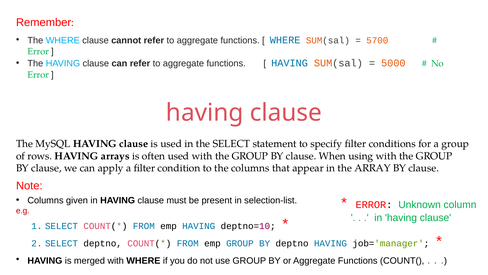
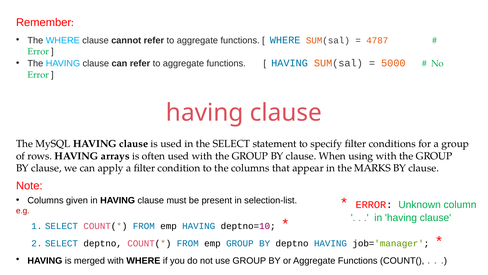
5700: 5700 -> 4787
ARRAY: ARRAY -> MARKS
